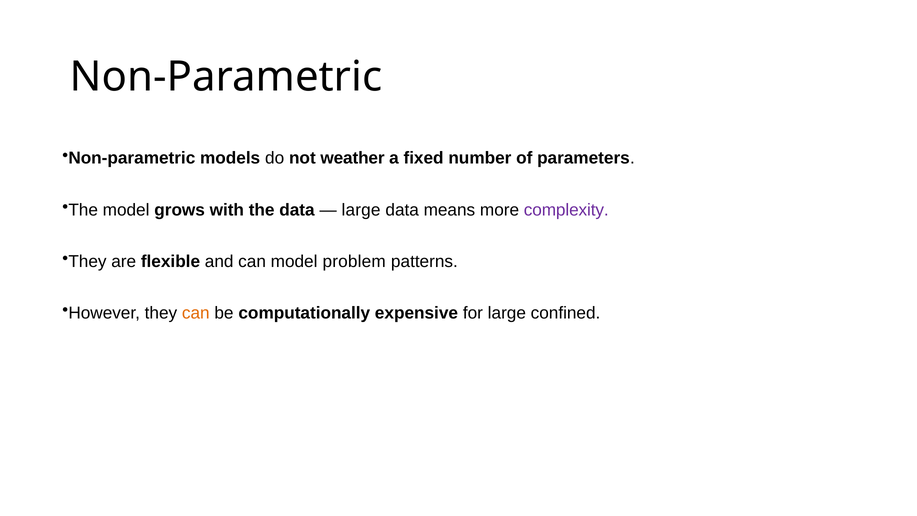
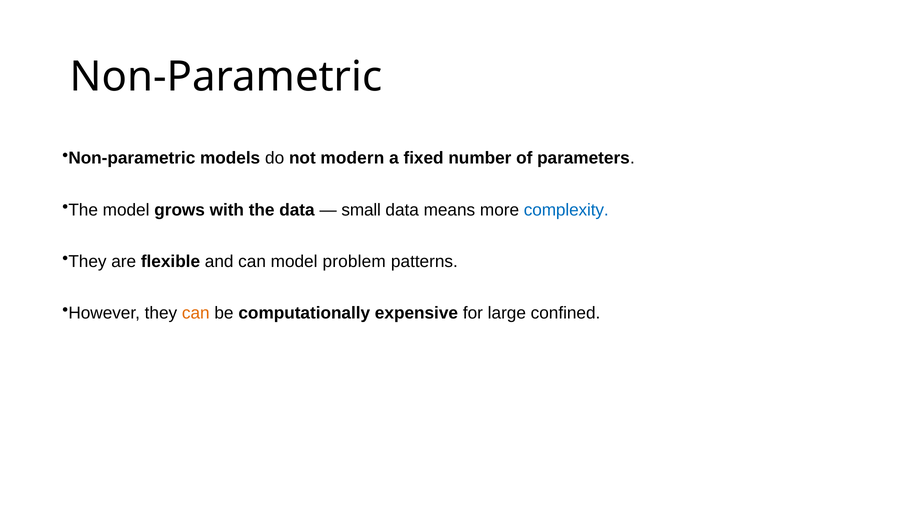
weather: weather -> modern
large at (361, 210): large -> small
complexity colour: purple -> blue
